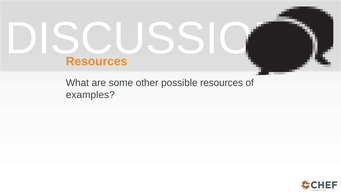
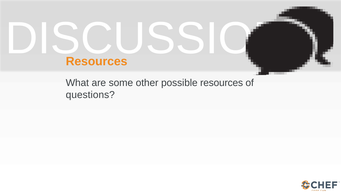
examples: examples -> questions
